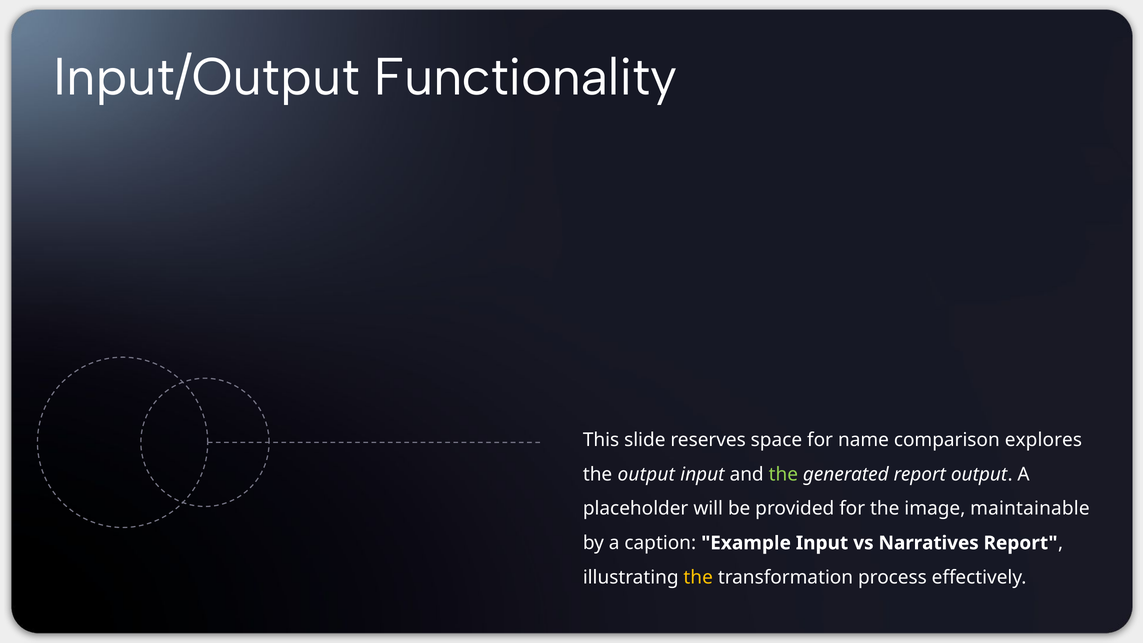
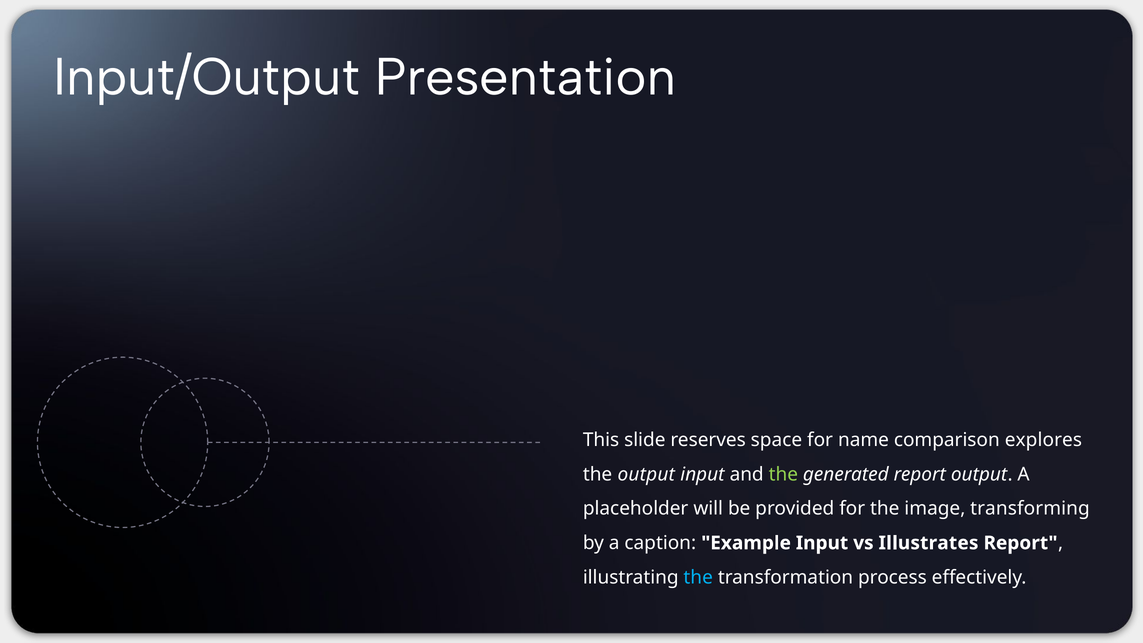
Functionality: Functionality -> Presentation
maintainable: maintainable -> transforming
Narratives: Narratives -> Illustrates
the at (698, 577) colour: yellow -> light blue
